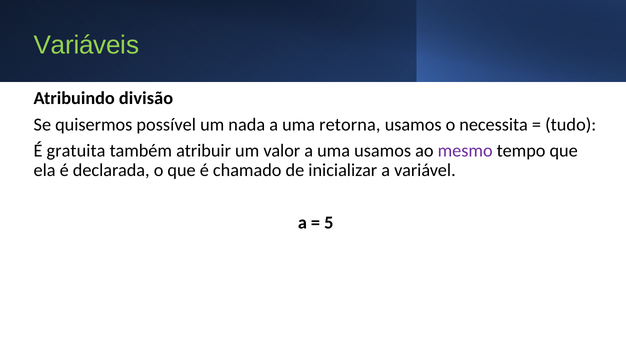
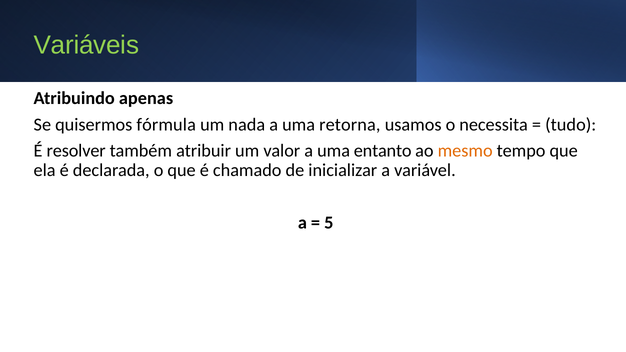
divisão: divisão -> apenas
possível: possível -> fórmula
gratuita: gratuita -> resolver
uma usamos: usamos -> entanto
mesmo colour: purple -> orange
